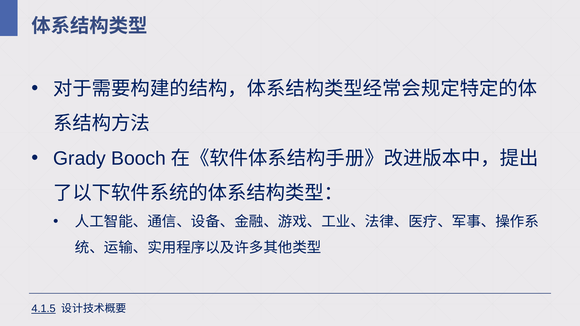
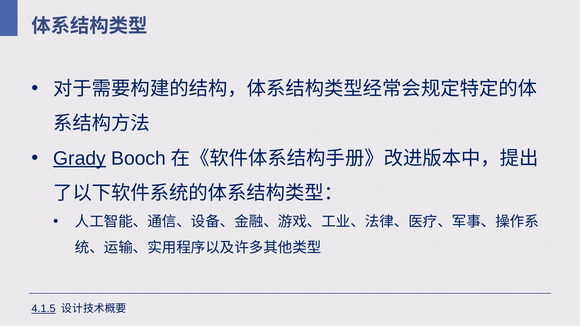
Grady underline: none -> present
